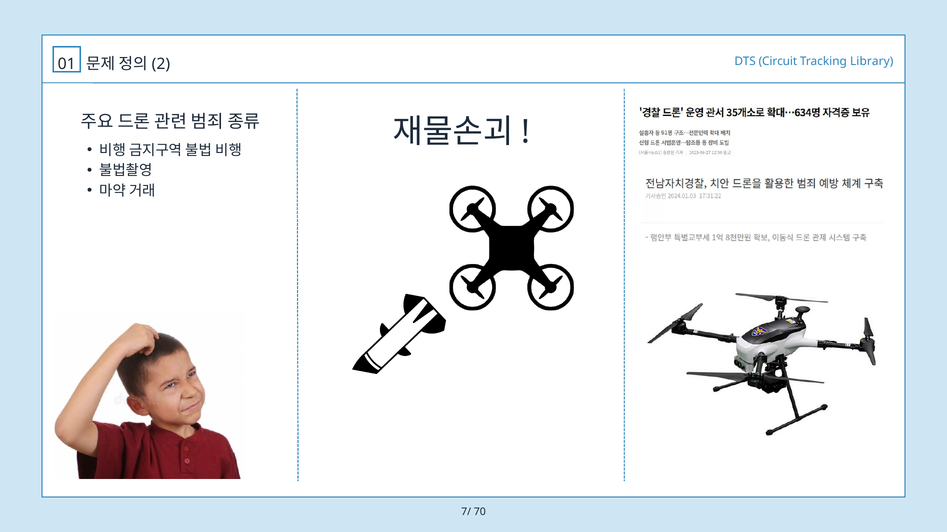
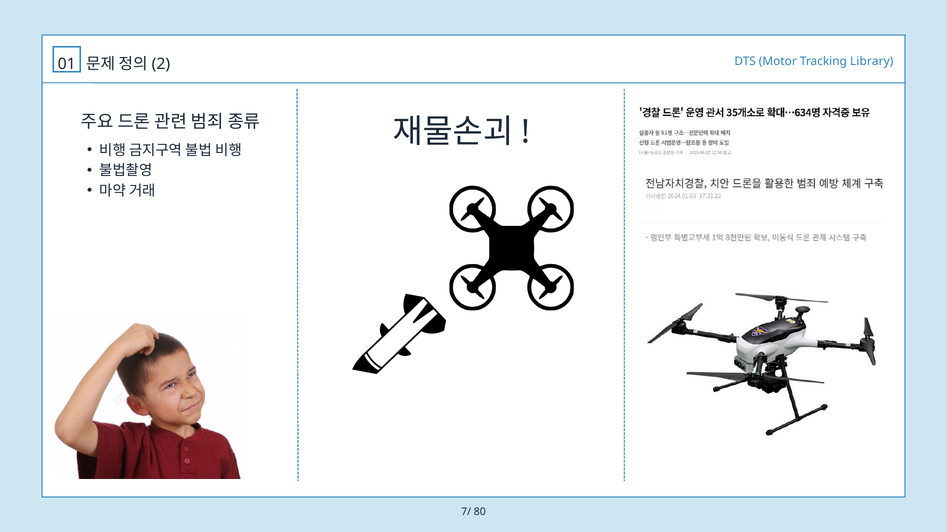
Circuit: Circuit -> Motor
70: 70 -> 80
